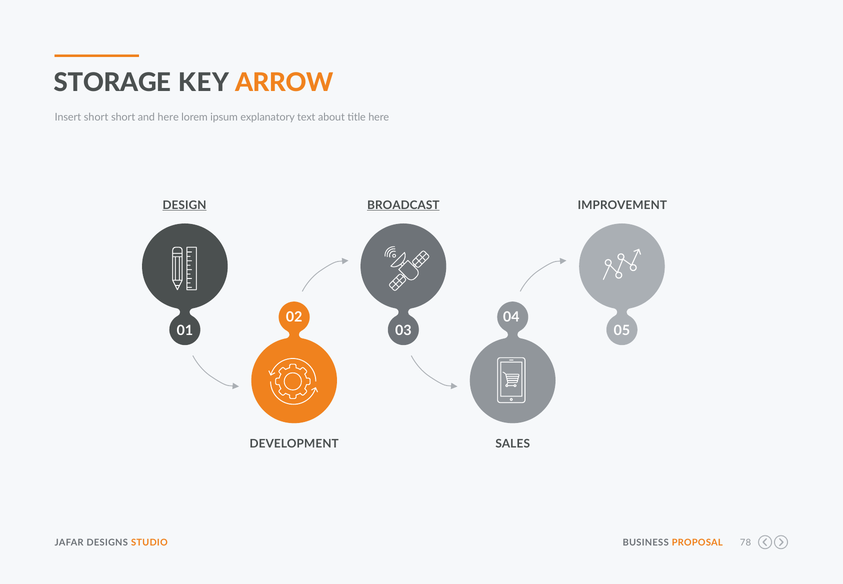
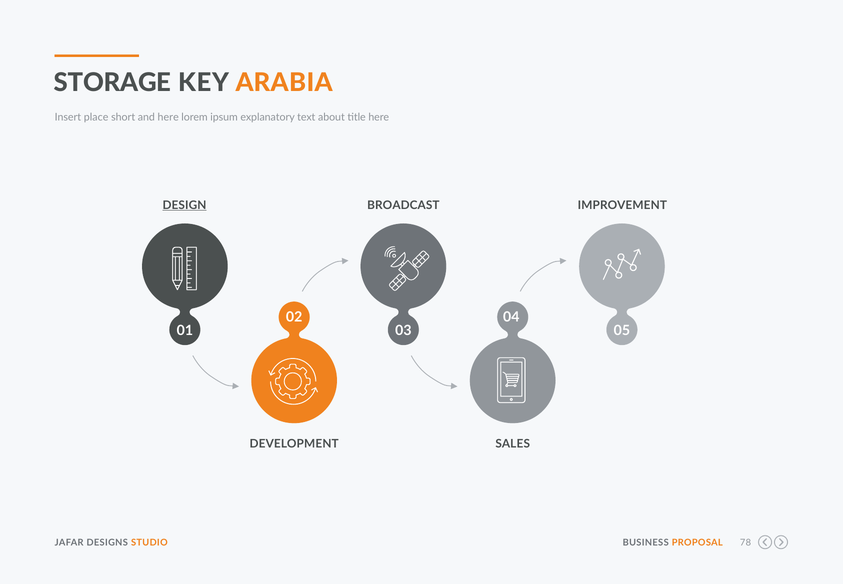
ARROW: ARROW -> ARABIA
Insert short: short -> place
BROADCAST underline: present -> none
